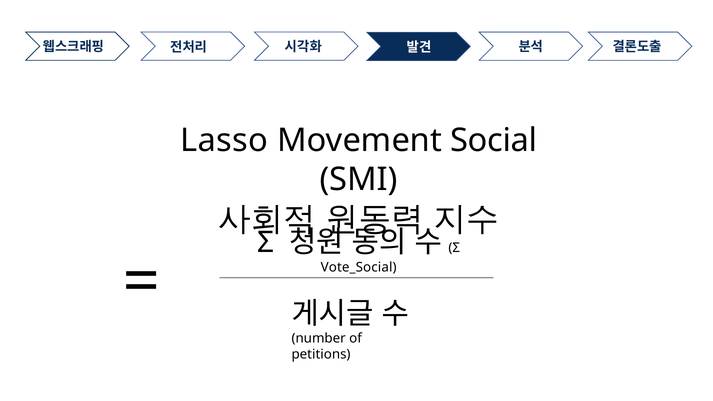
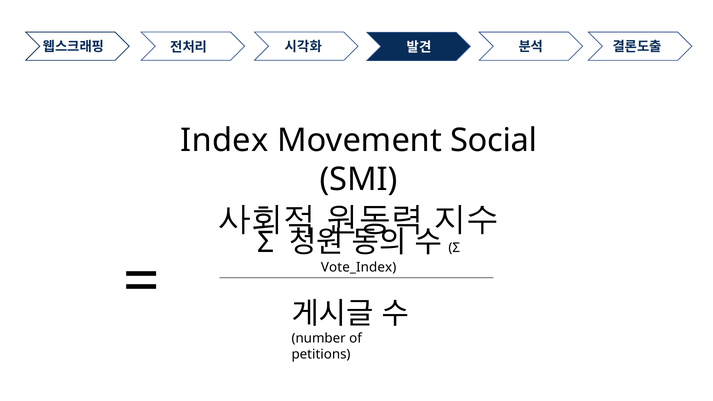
Lasso: Lasso -> Index
Vote_Social: Vote_Social -> Vote_Index
